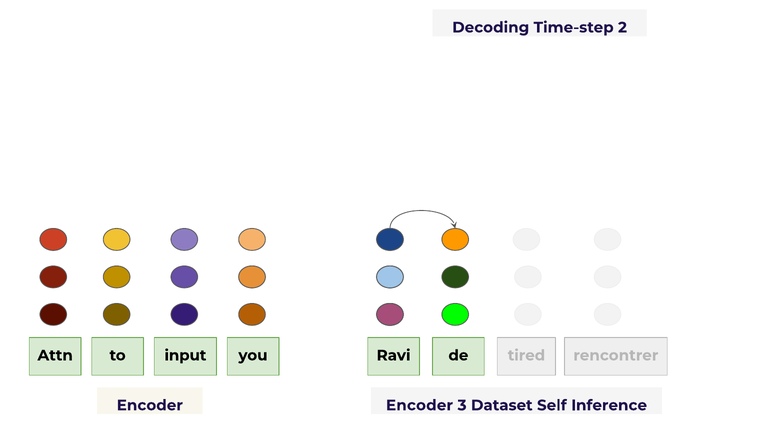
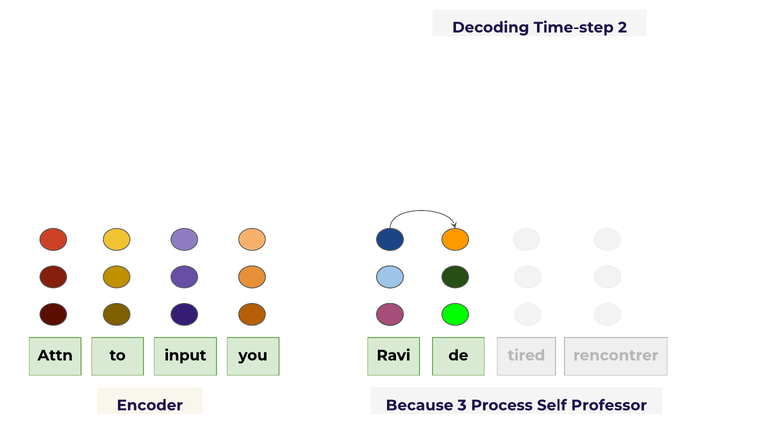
Encoder Encoder: Encoder -> Because
Dataset: Dataset -> Process
Inference: Inference -> Professor
